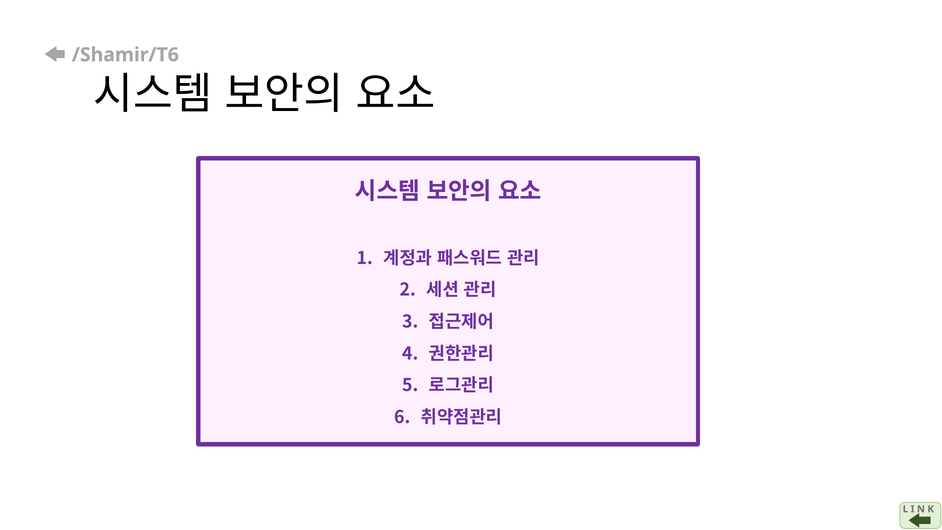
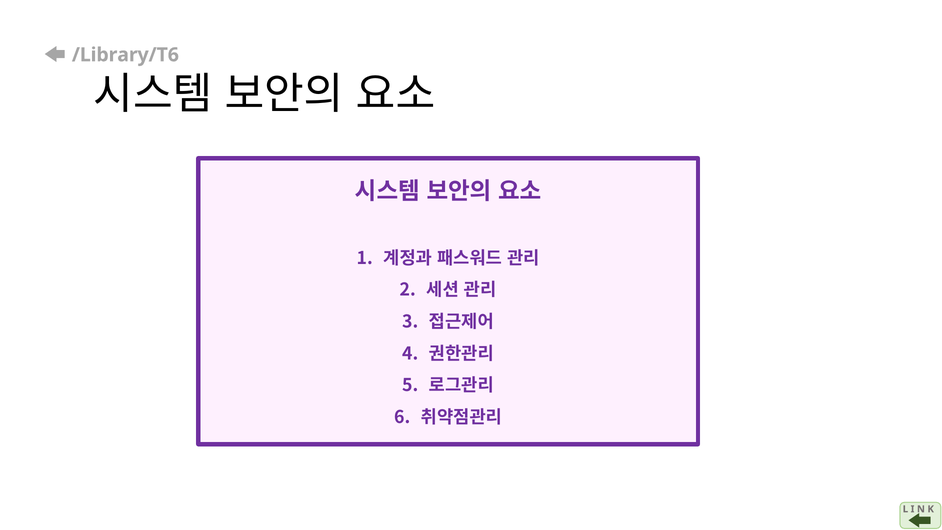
/Shamir/T6: /Shamir/T6 -> /Library/T6
